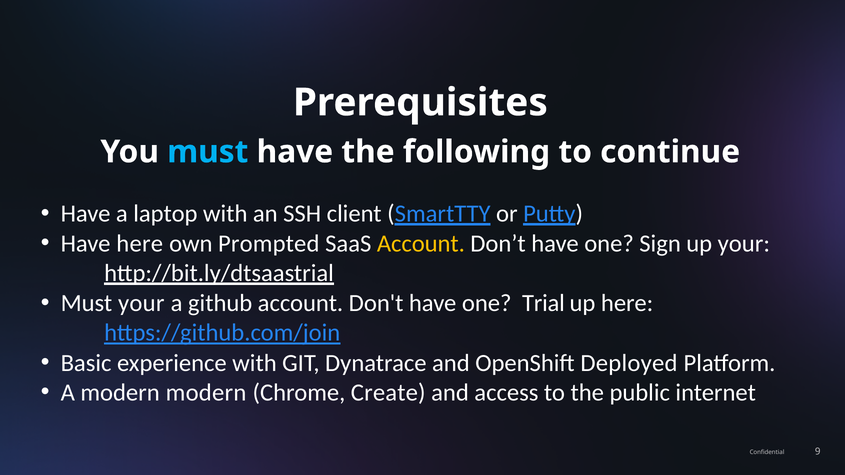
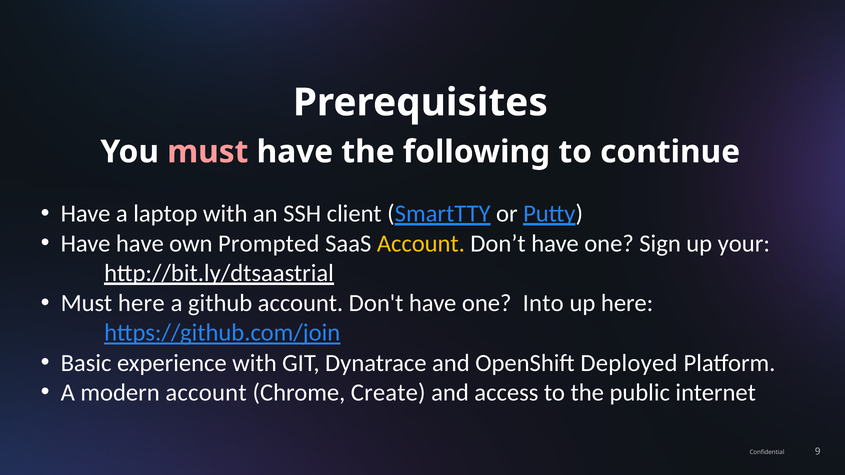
must at (208, 152) colour: light blue -> pink
Have here: here -> have
Must your: your -> here
Trial: Trial -> Into
modern modern: modern -> account
